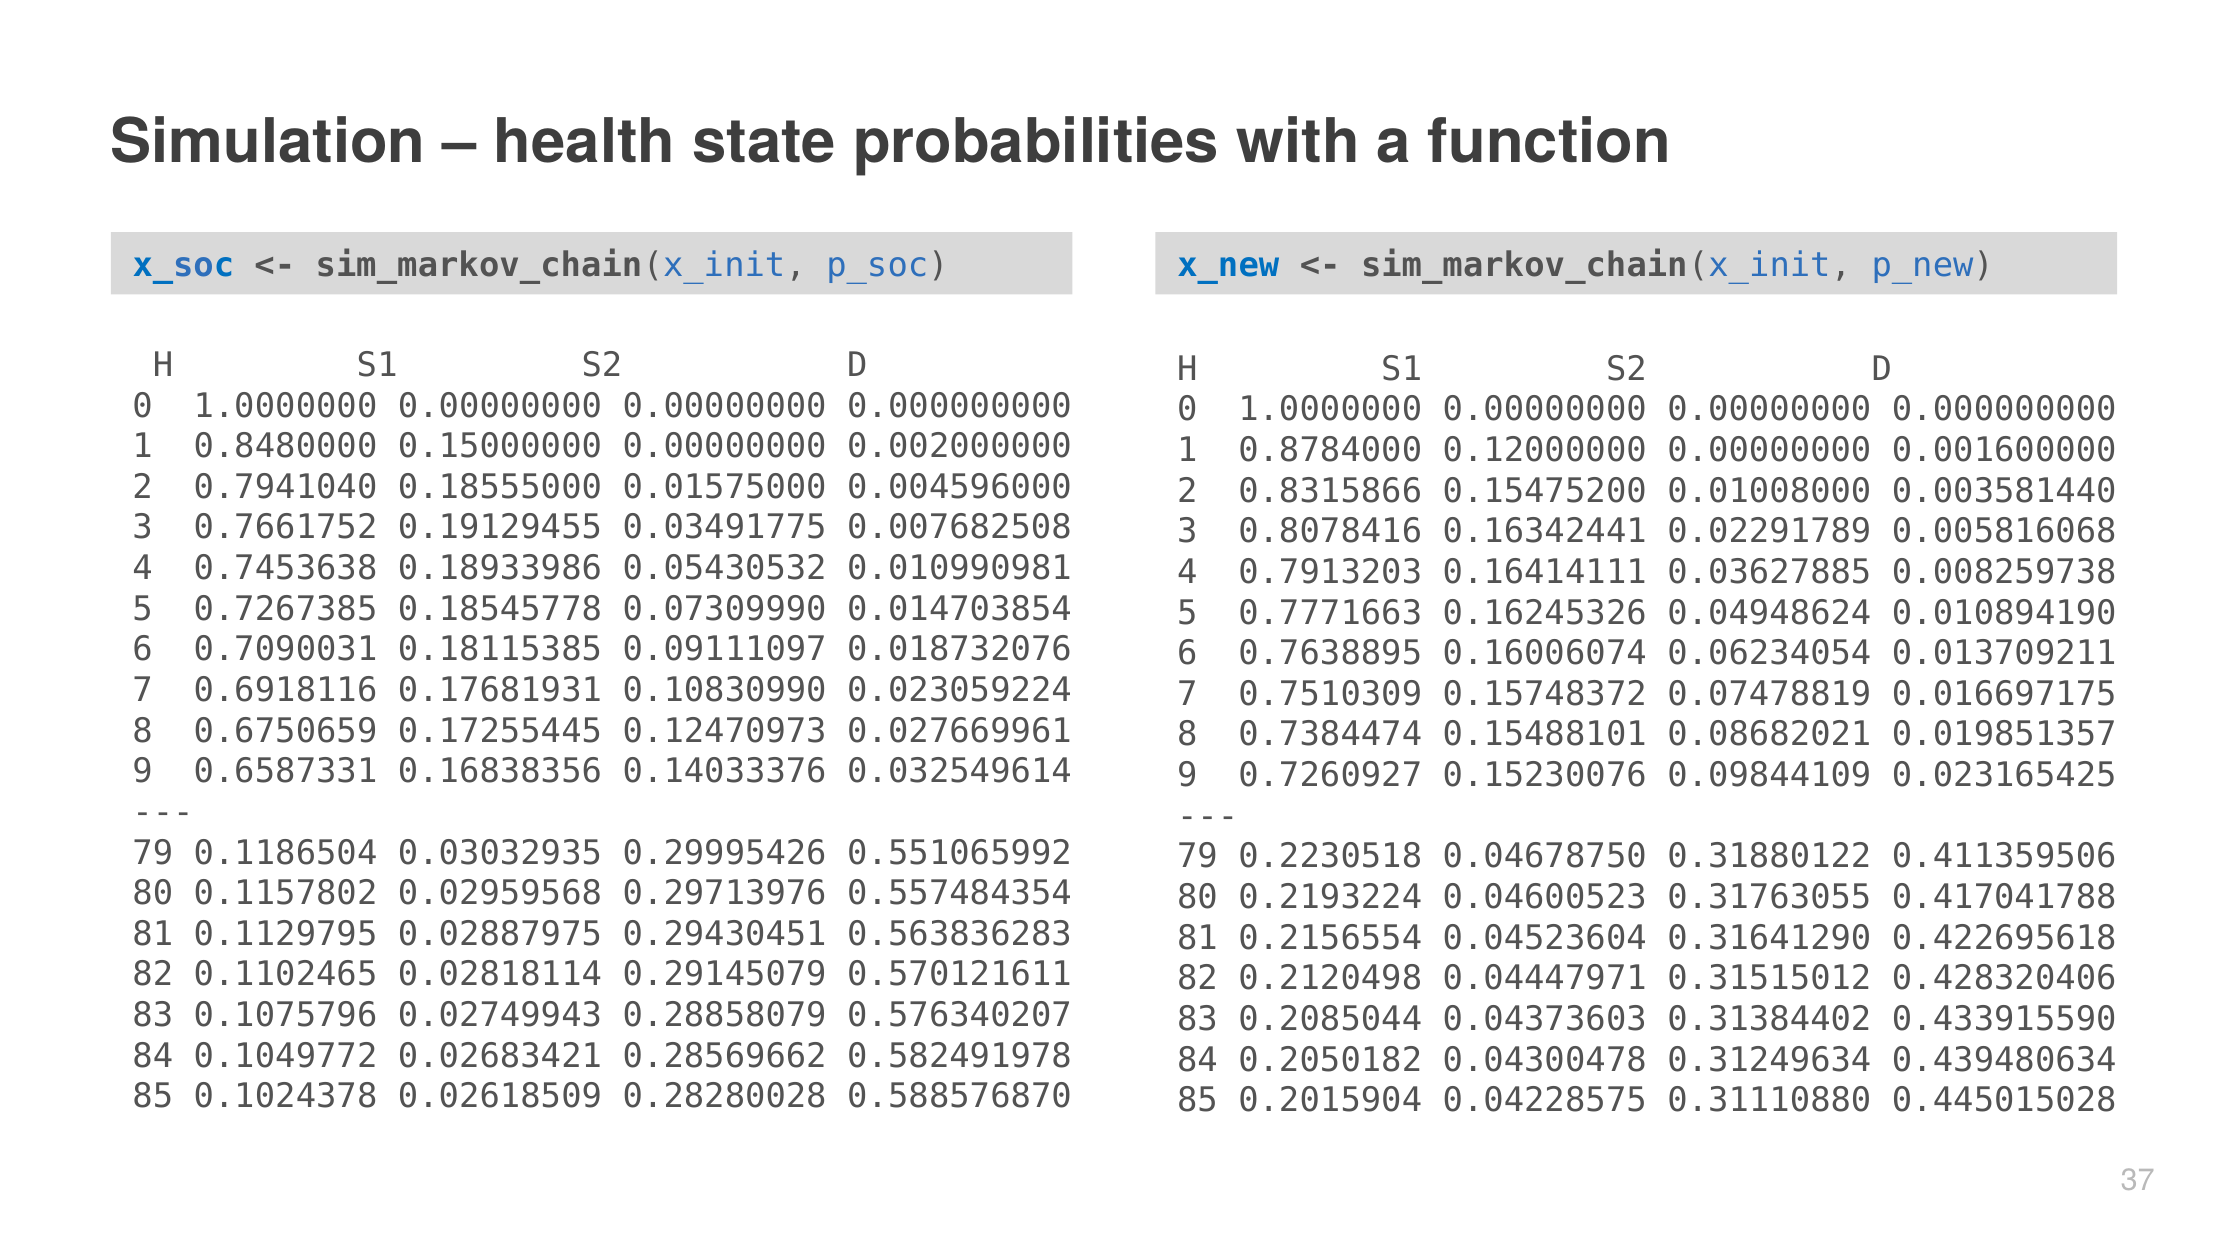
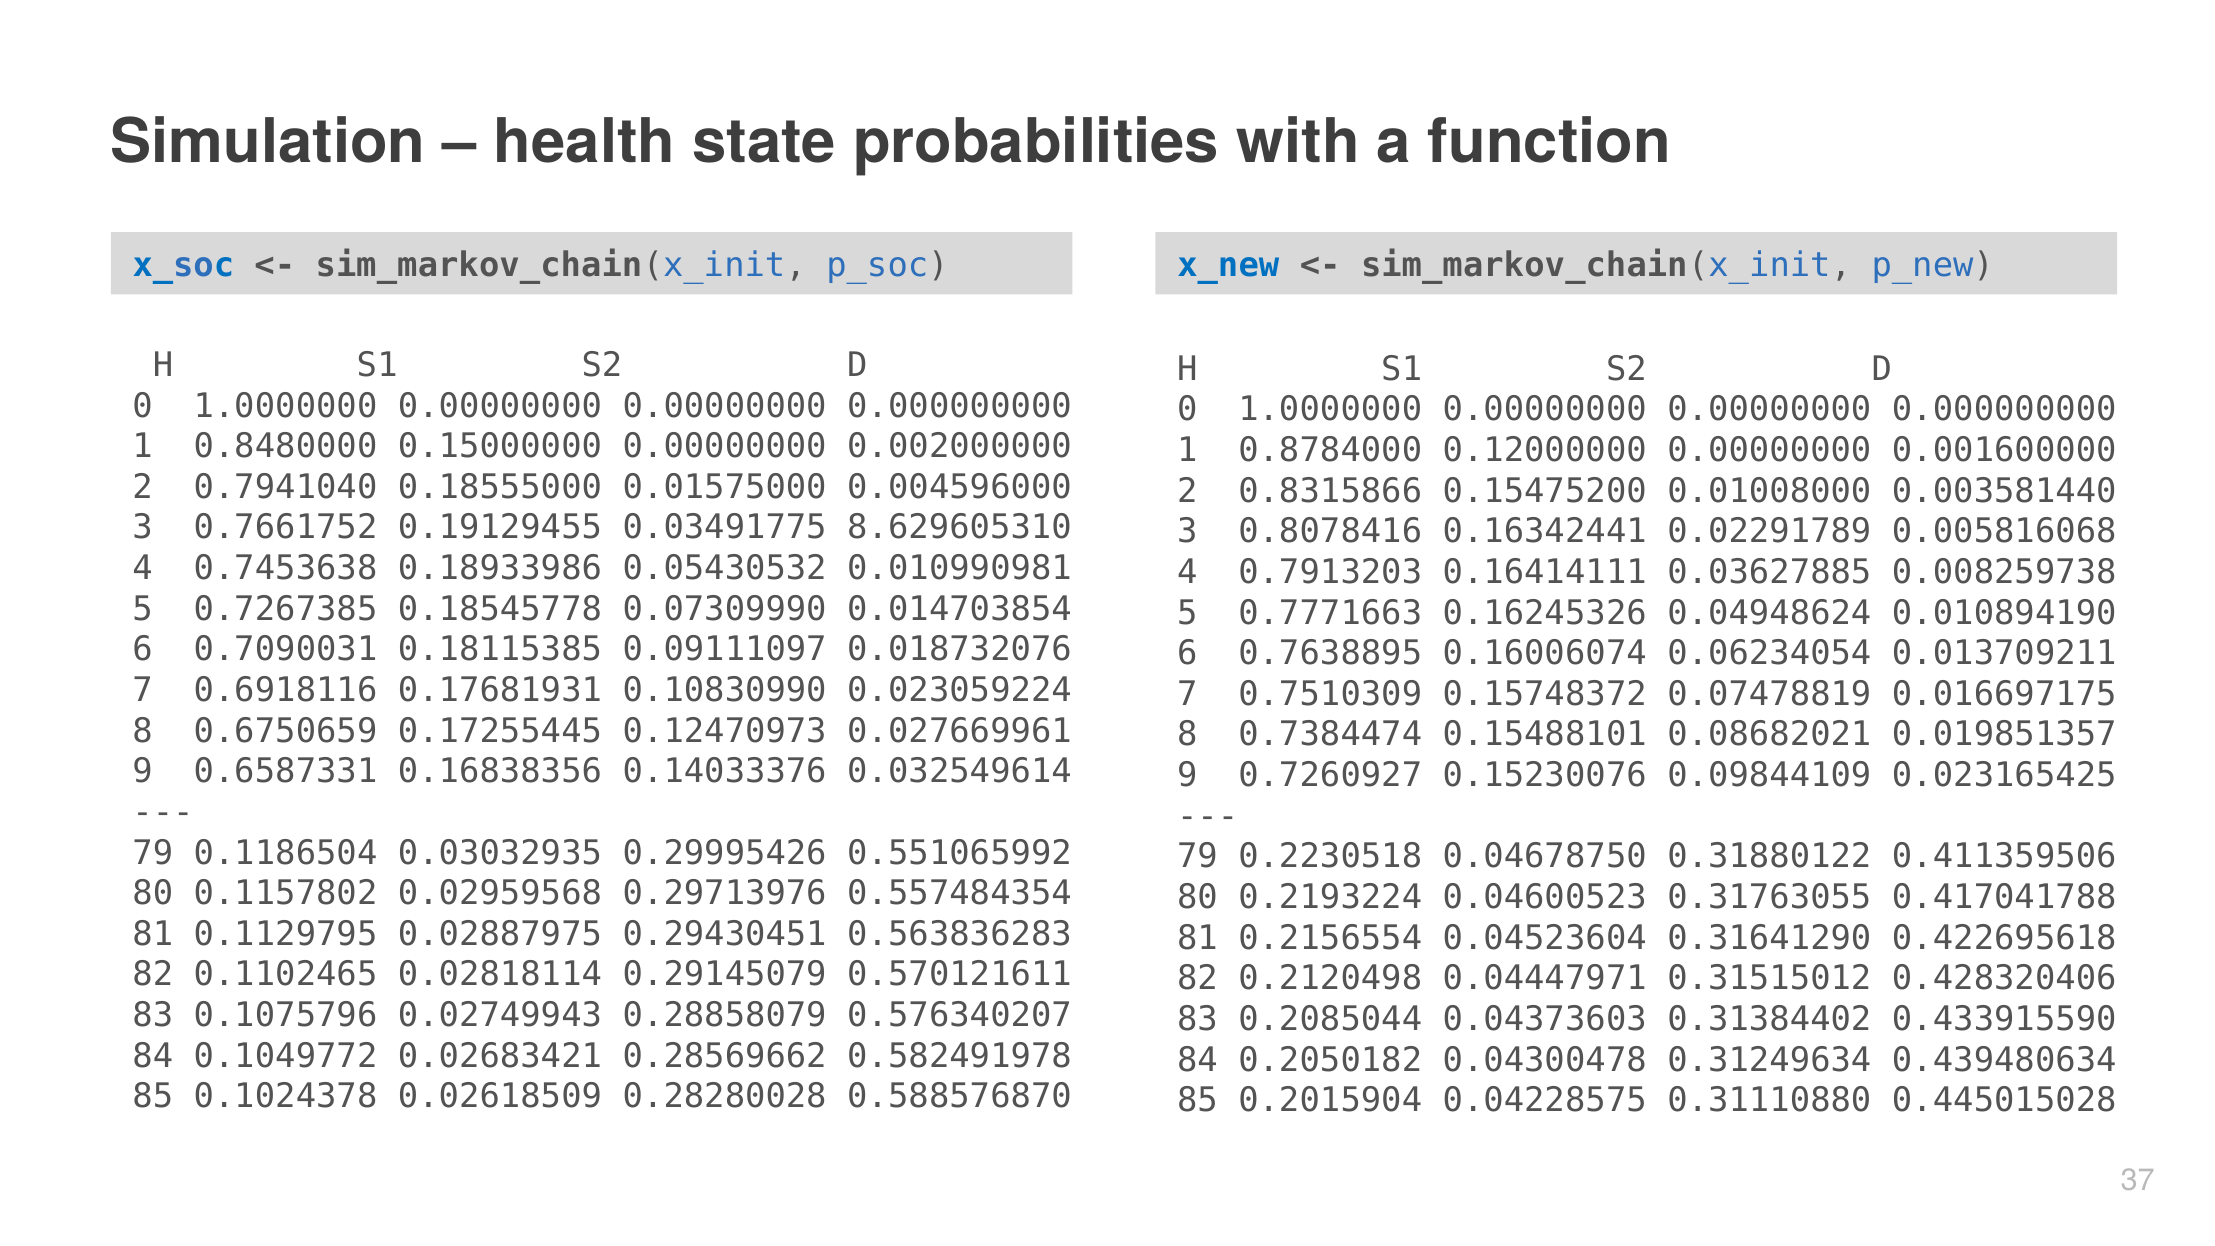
0.007682508: 0.007682508 -> 8.629605310
